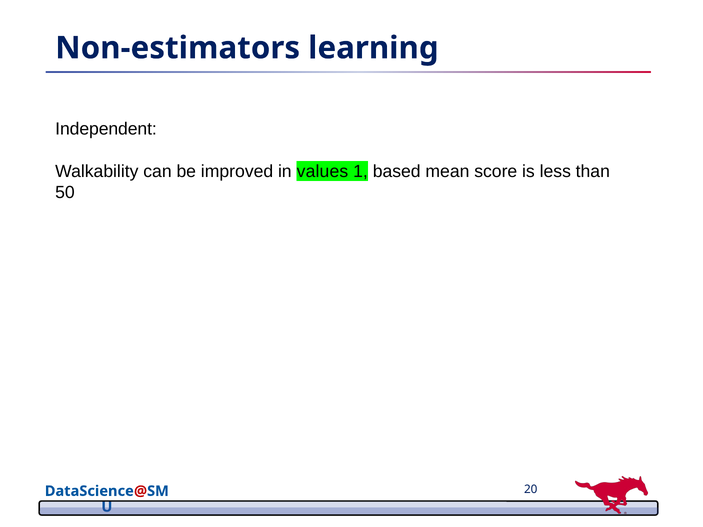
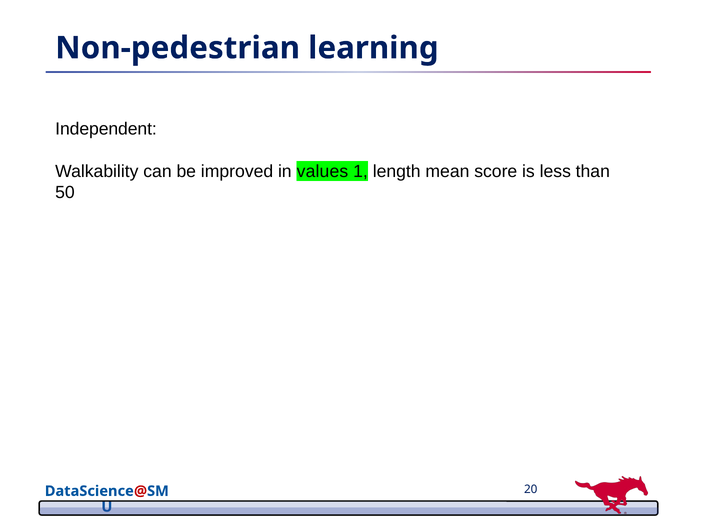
Non-estimators: Non-estimators -> Non-pedestrian
based: based -> length
